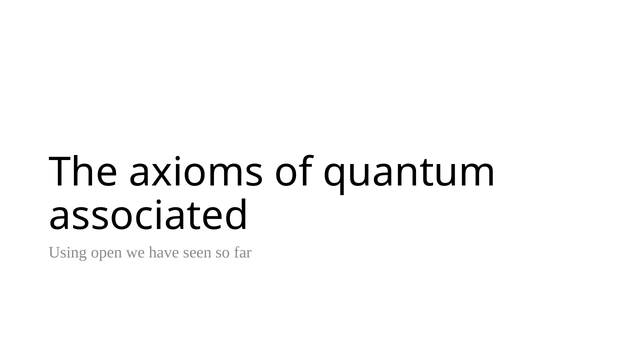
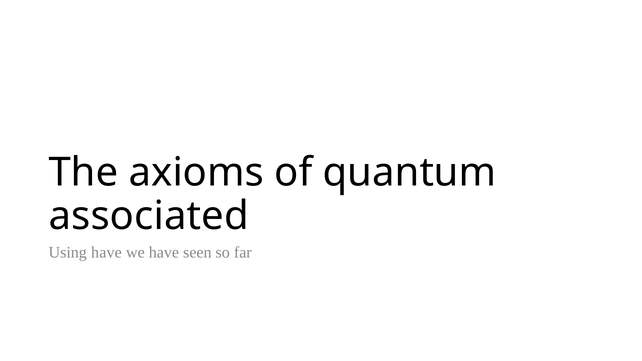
Using open: open -> have
